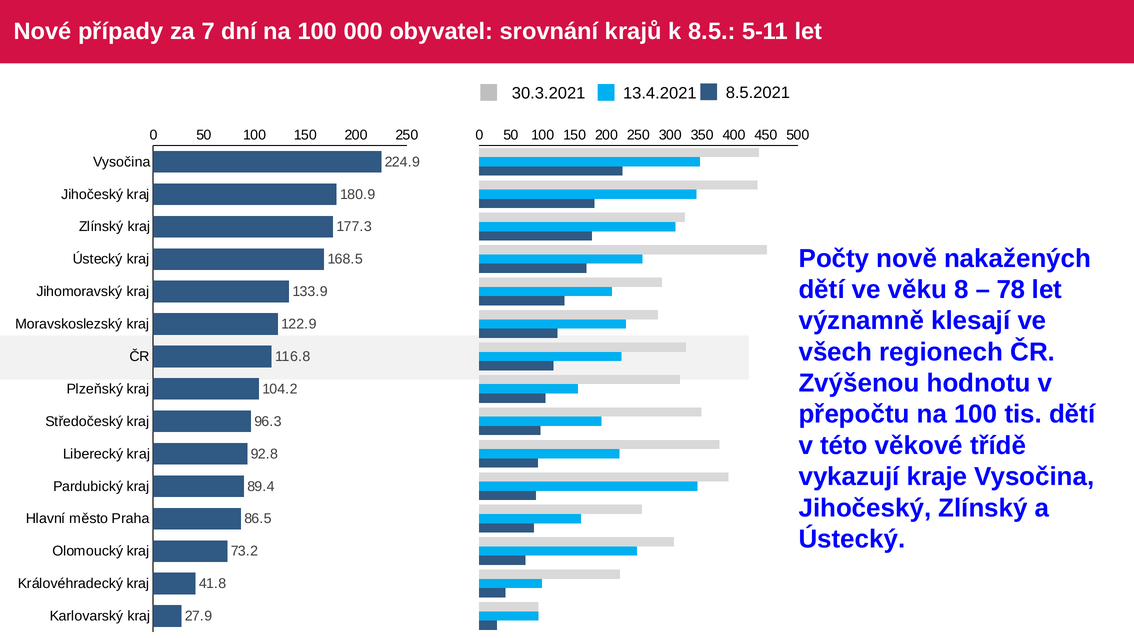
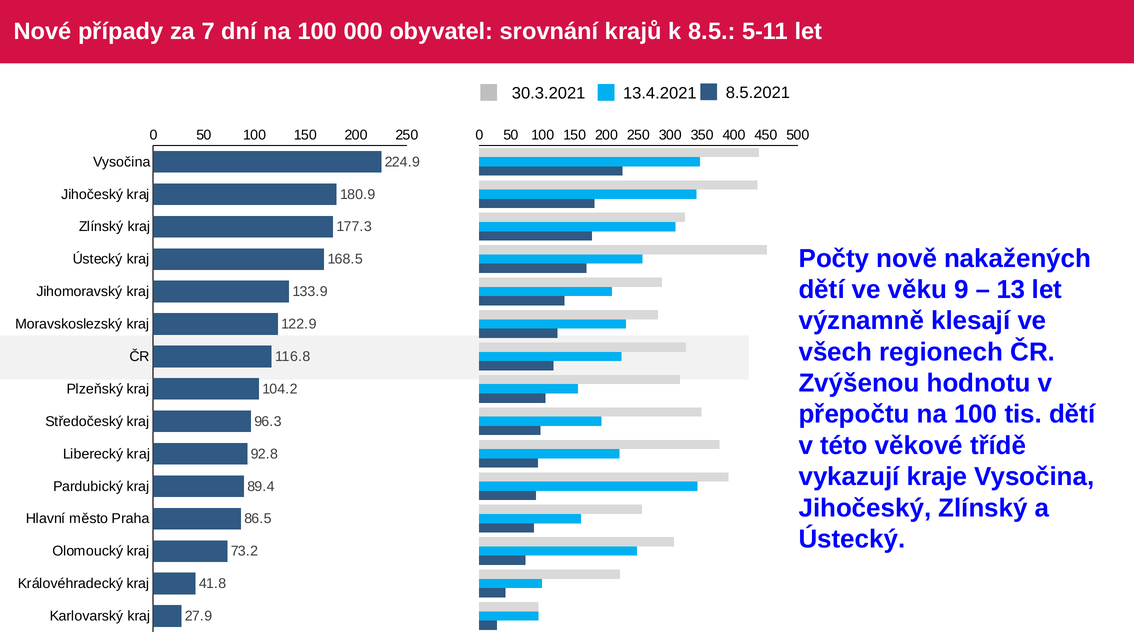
8: 8 -> 9
78: 78 -> 13
